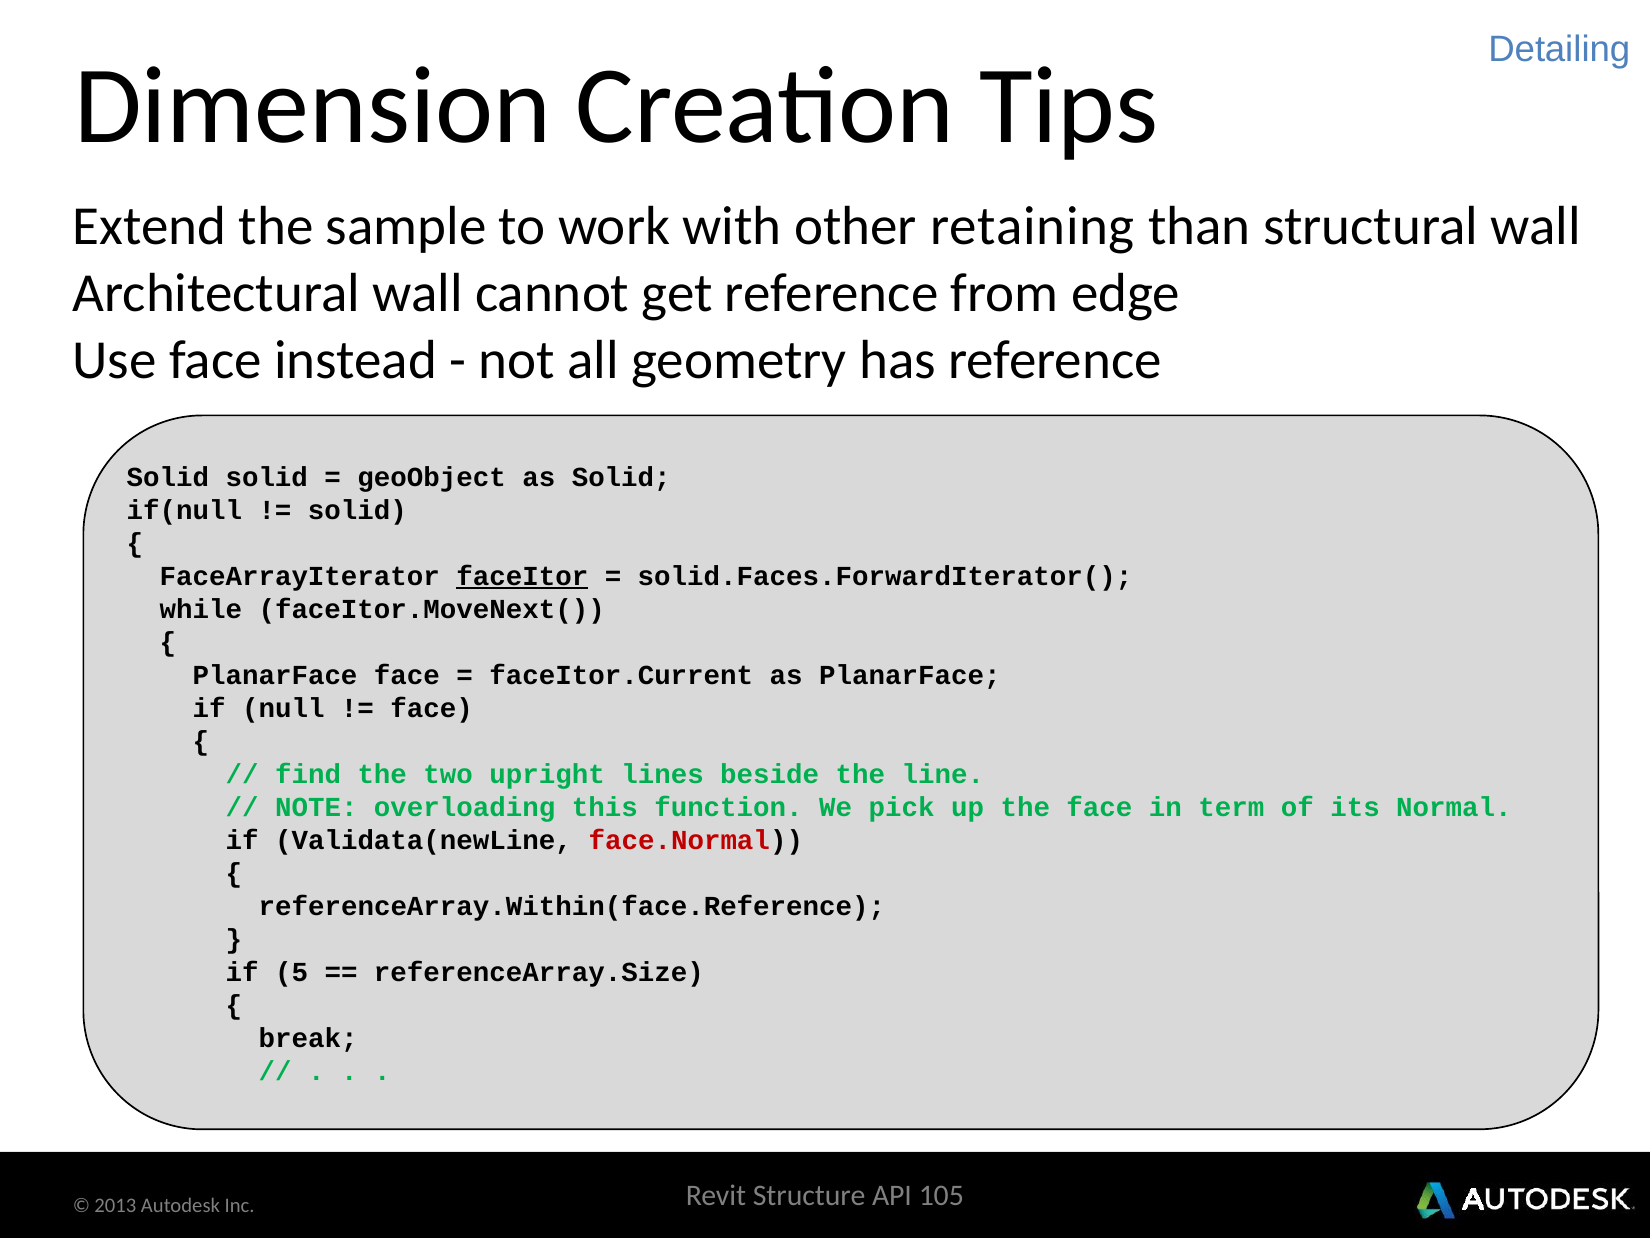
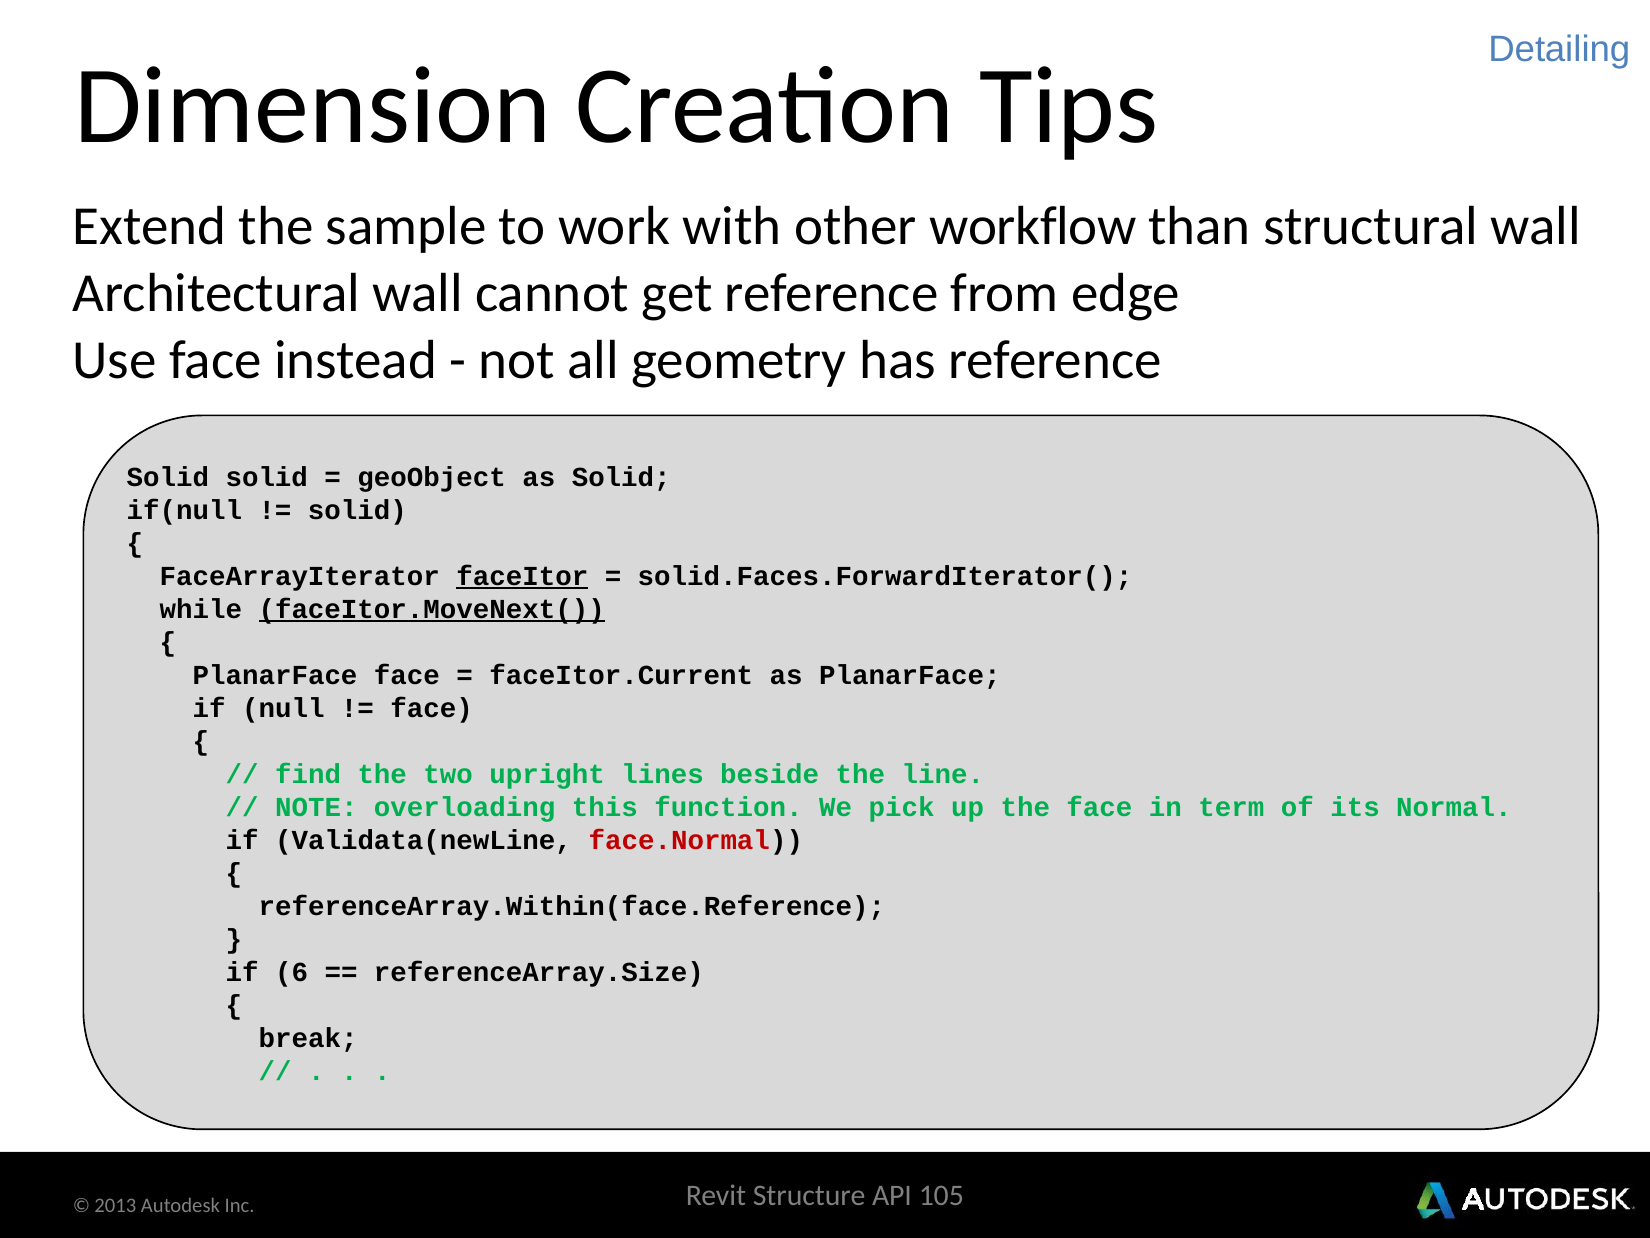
retaining: retaining -> workflow
faceItor.MoveNext( underline: none -> present
5: 5 -> 6
